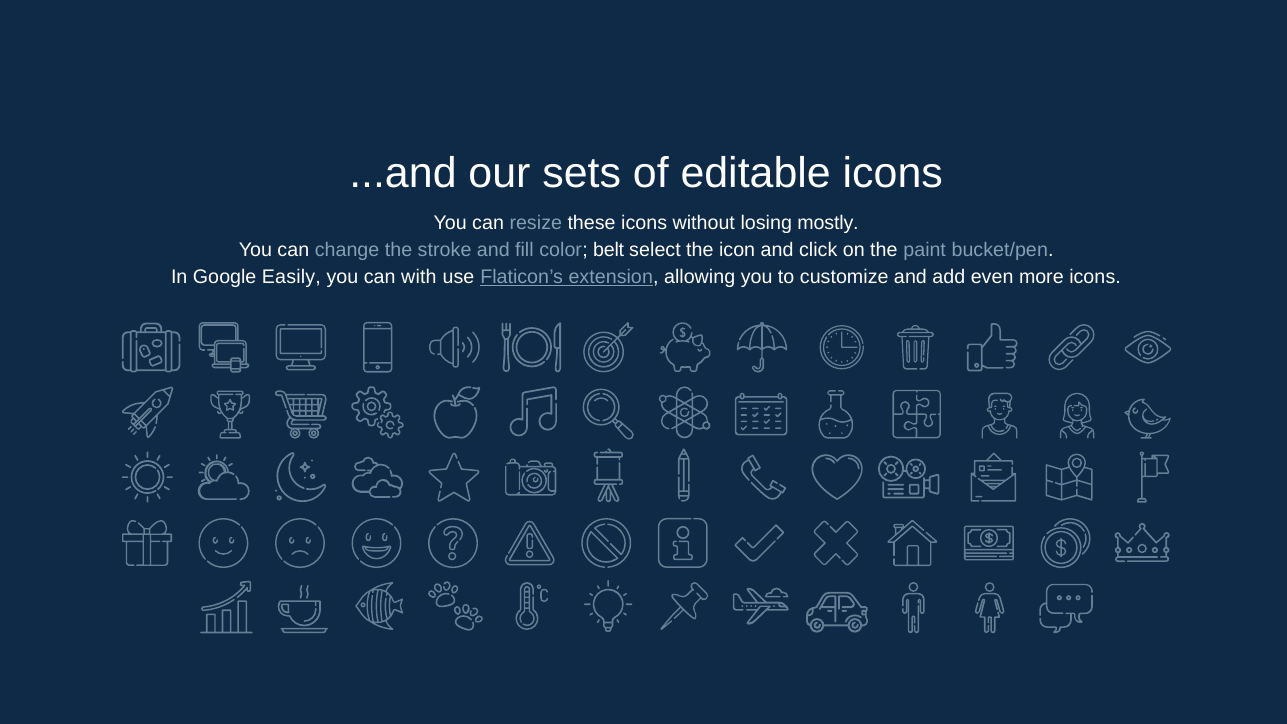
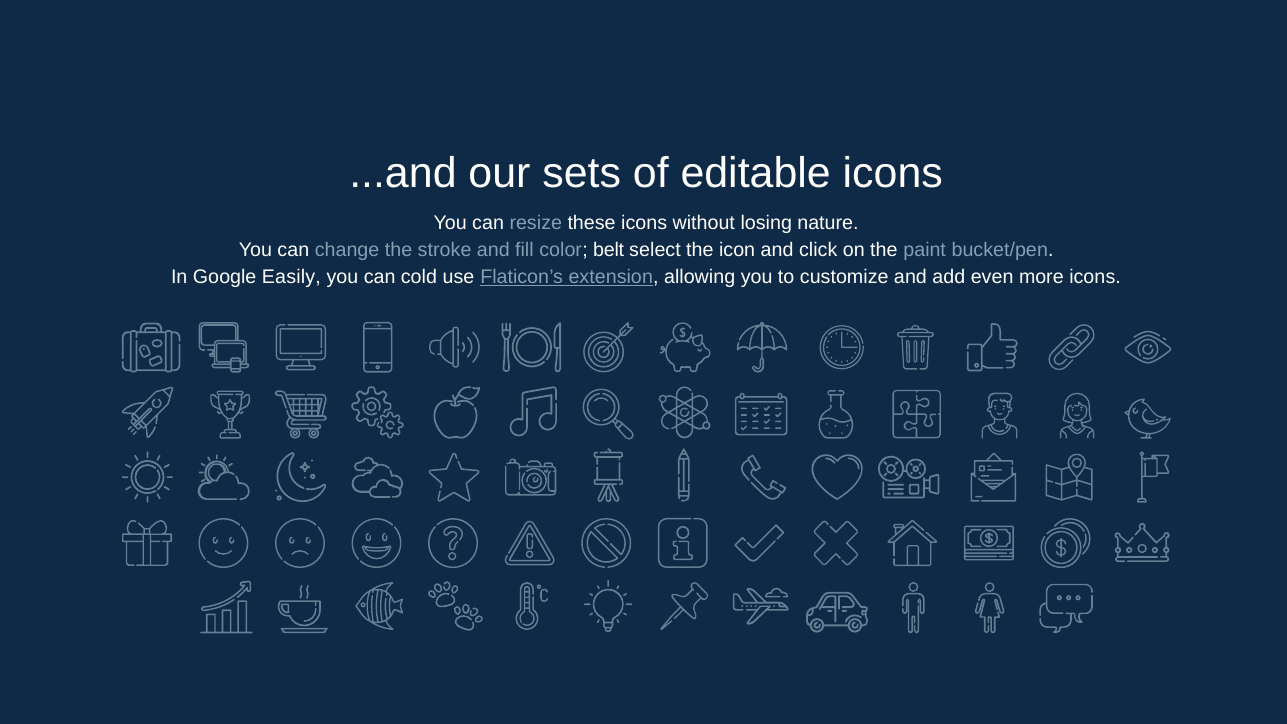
mostly: mostly -> nature
with: with -> cold
